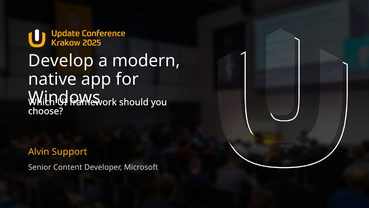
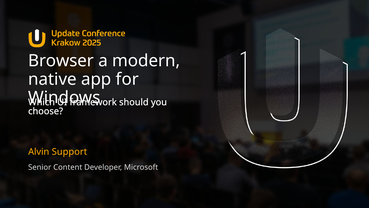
Develop: Develop -> Browser
